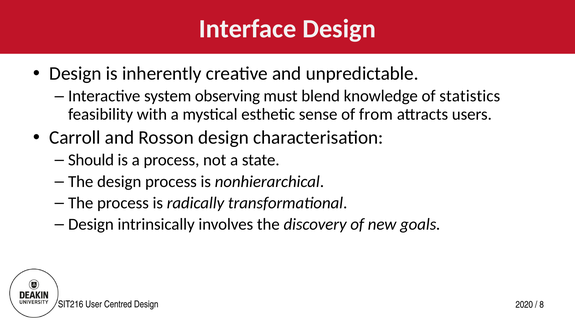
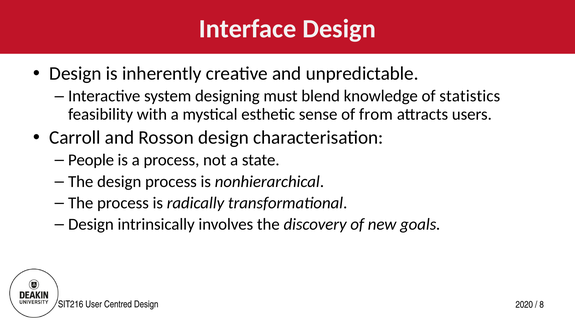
observing: observing -> designing
Should: Should -> People
